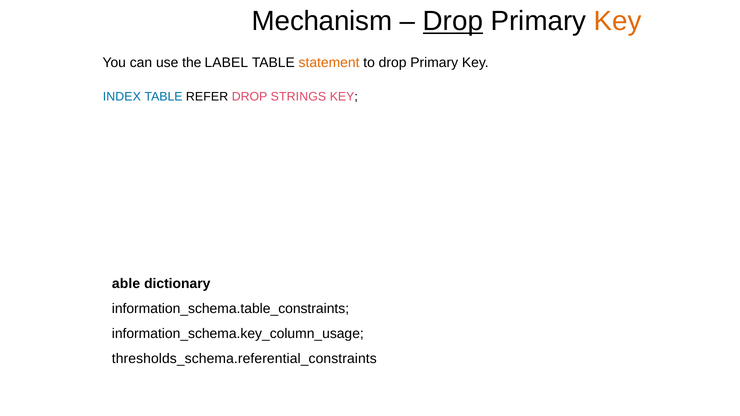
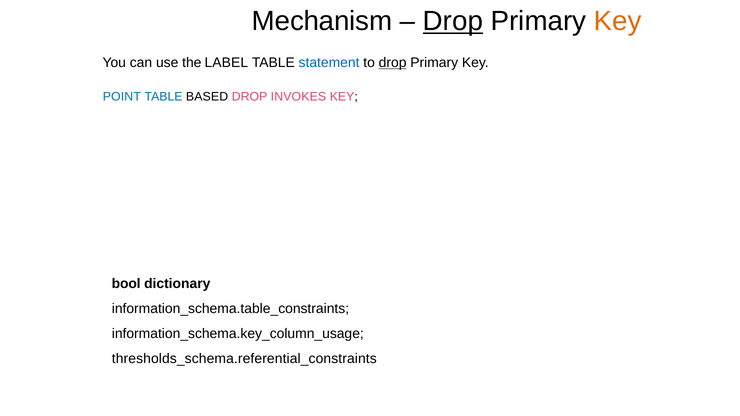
statement colour: orange -> blue
drop at (393, 63) underline: none -> present
INDEX: INDEX -> POINT
REFER: REFER -> BASED
STRINGS: STRINGS -> INVOKES
able: able -> bool
